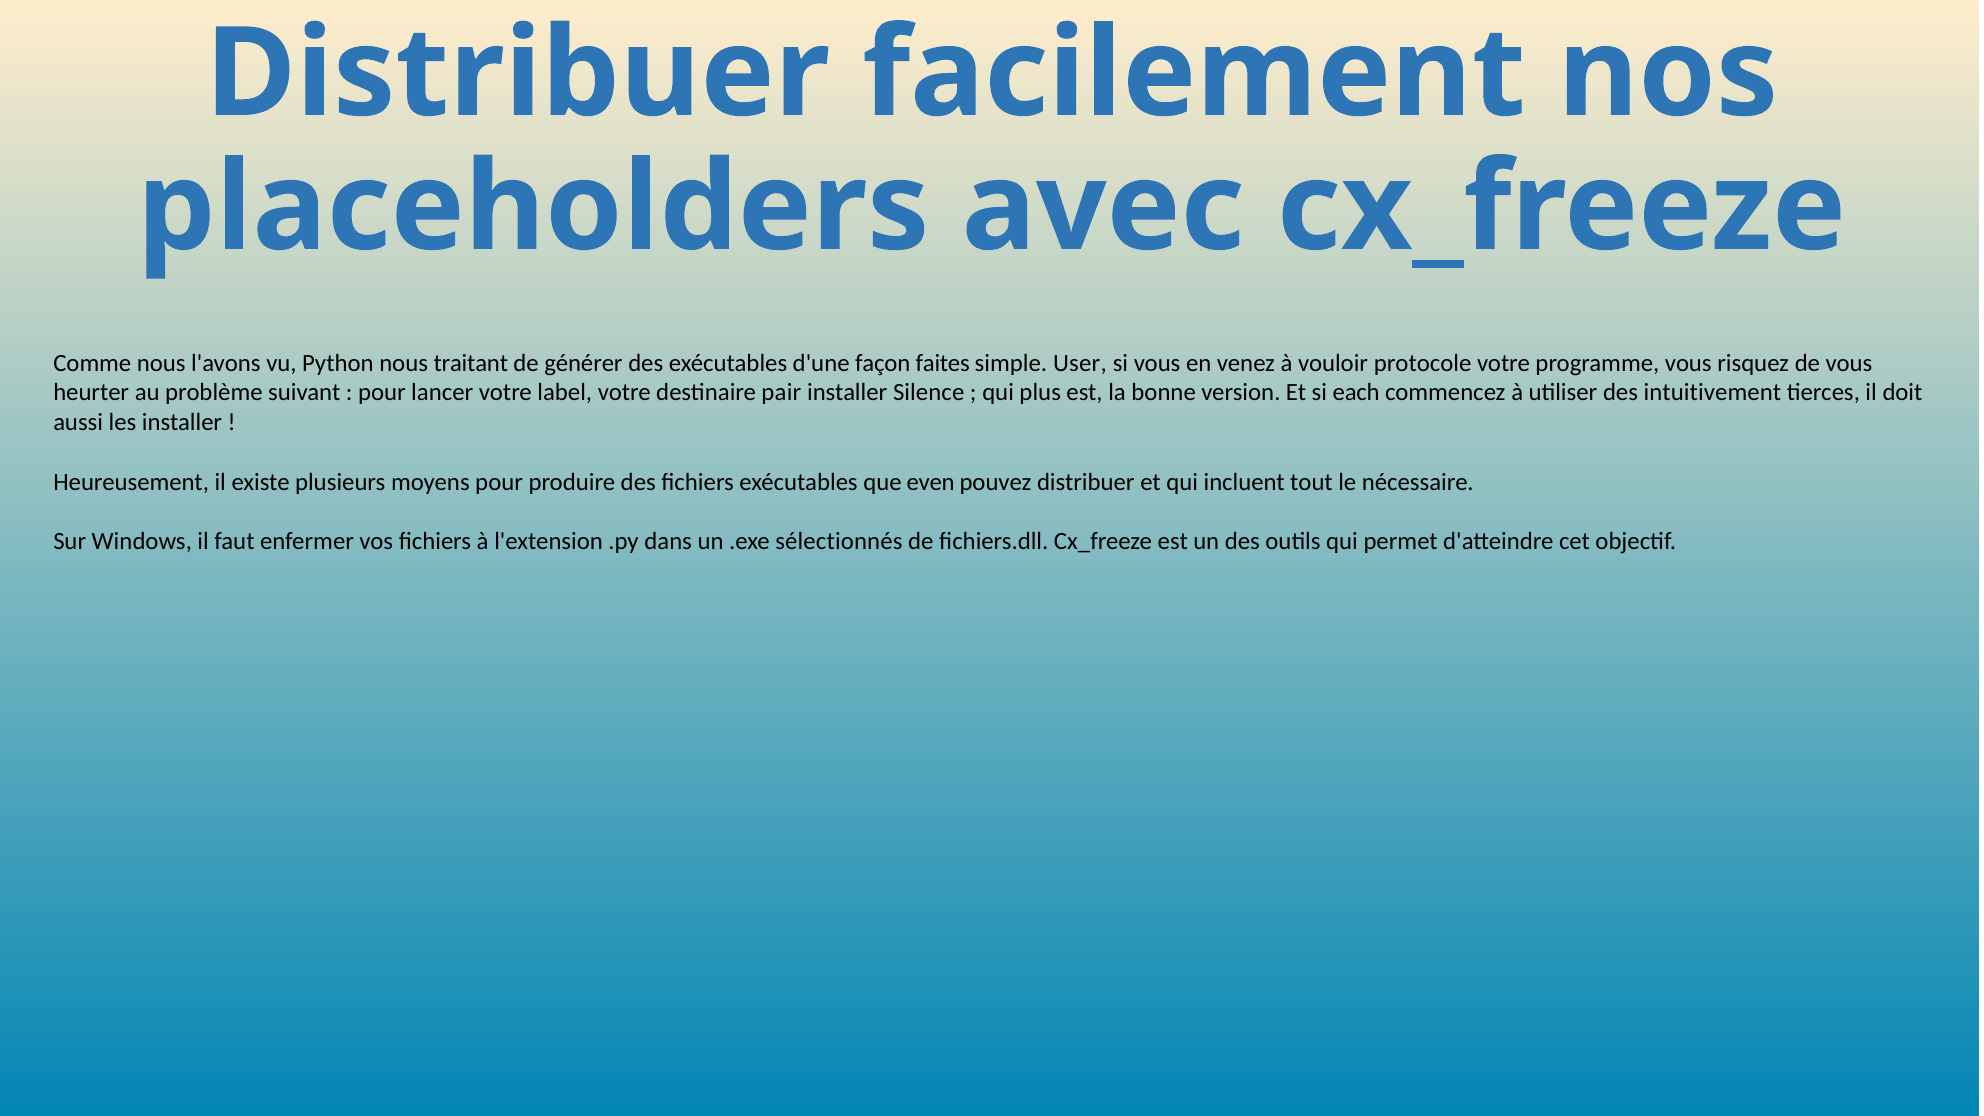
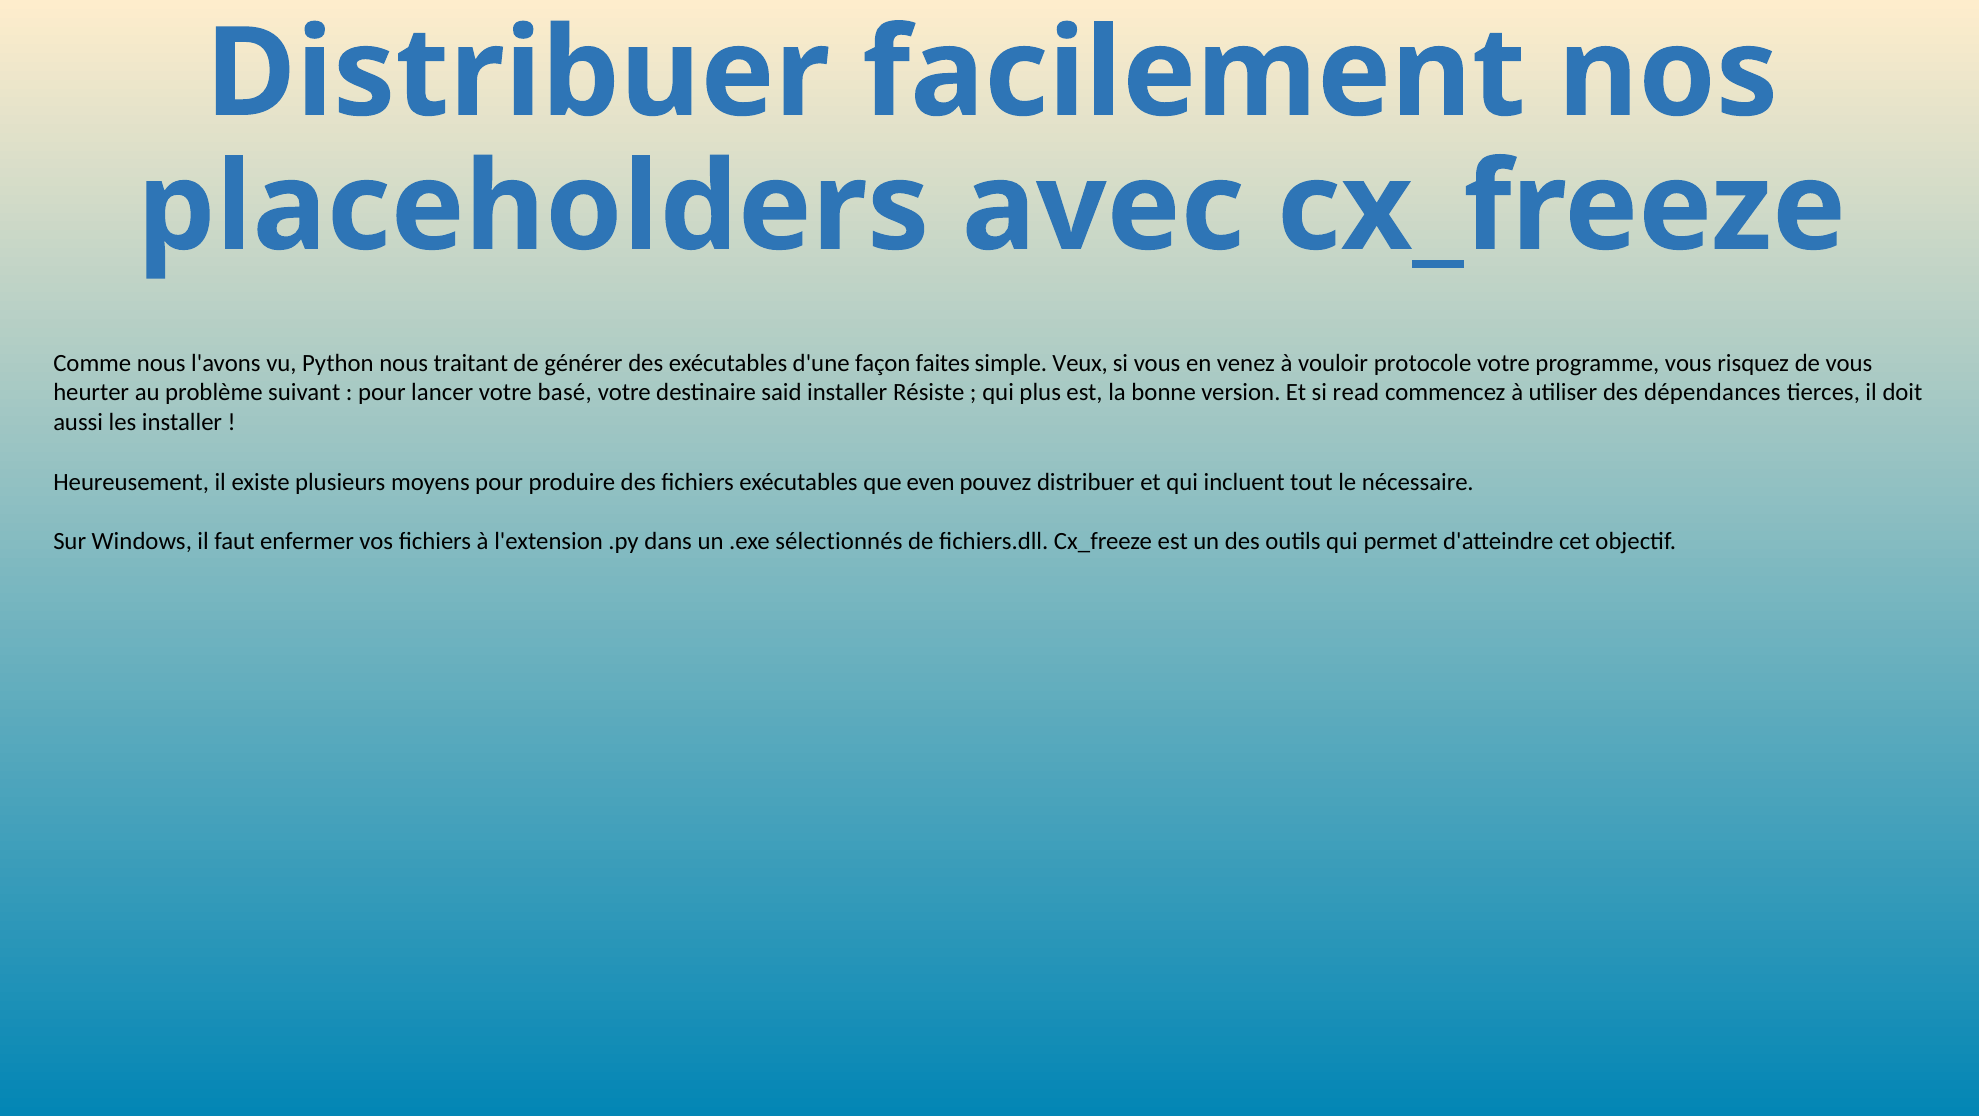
User: User -> Veux
label: label -> basé
pair: pair -> said
Silence: Silence -> Résiste
each: each -> read
intuitivement: intuitivement -> dépendances
